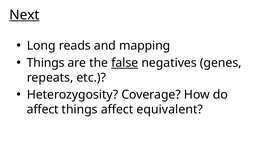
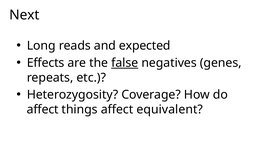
Next underline: present -> none
mapping: mapping -> expected
Things at (46, 63): Things -> Effects
